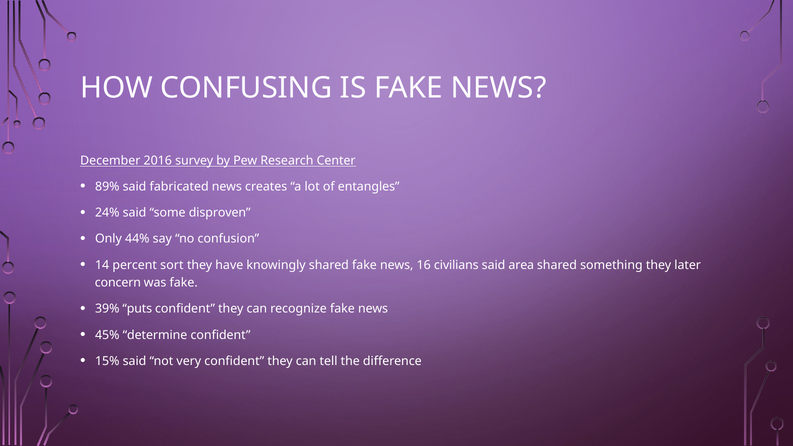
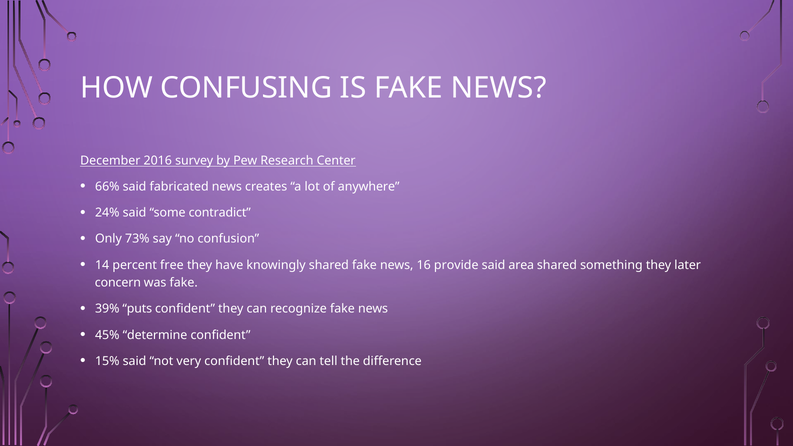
89%: 89% -> 66%
entangles: entangles -> anywhere
disproven: disproven -> contradict
44%: 44% -> 73%
sort: sort -> free
civilians: civilians -> provide
